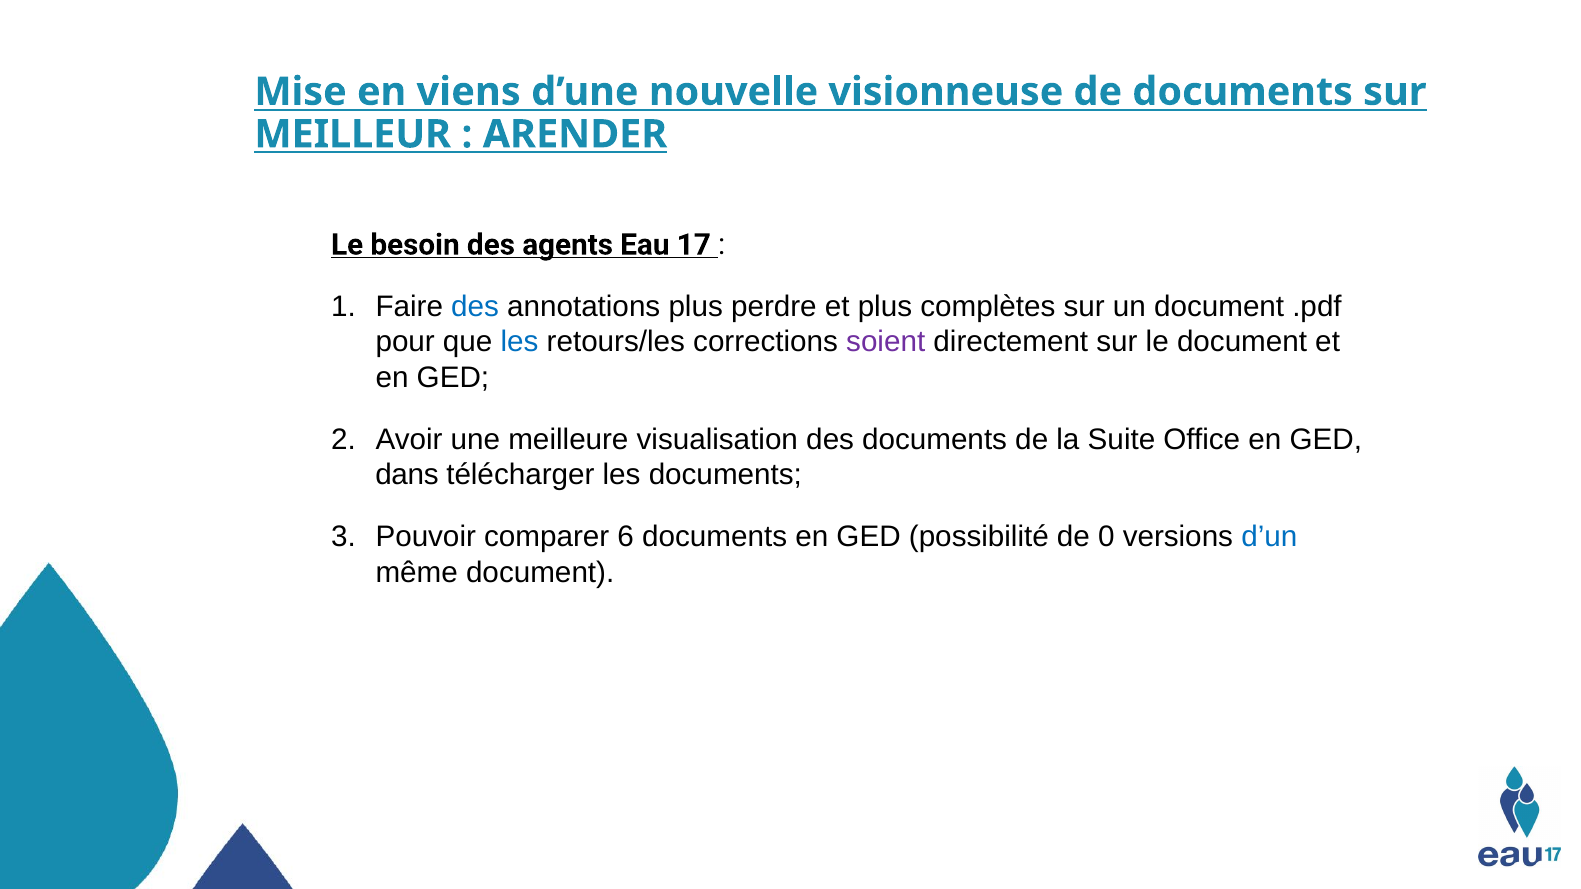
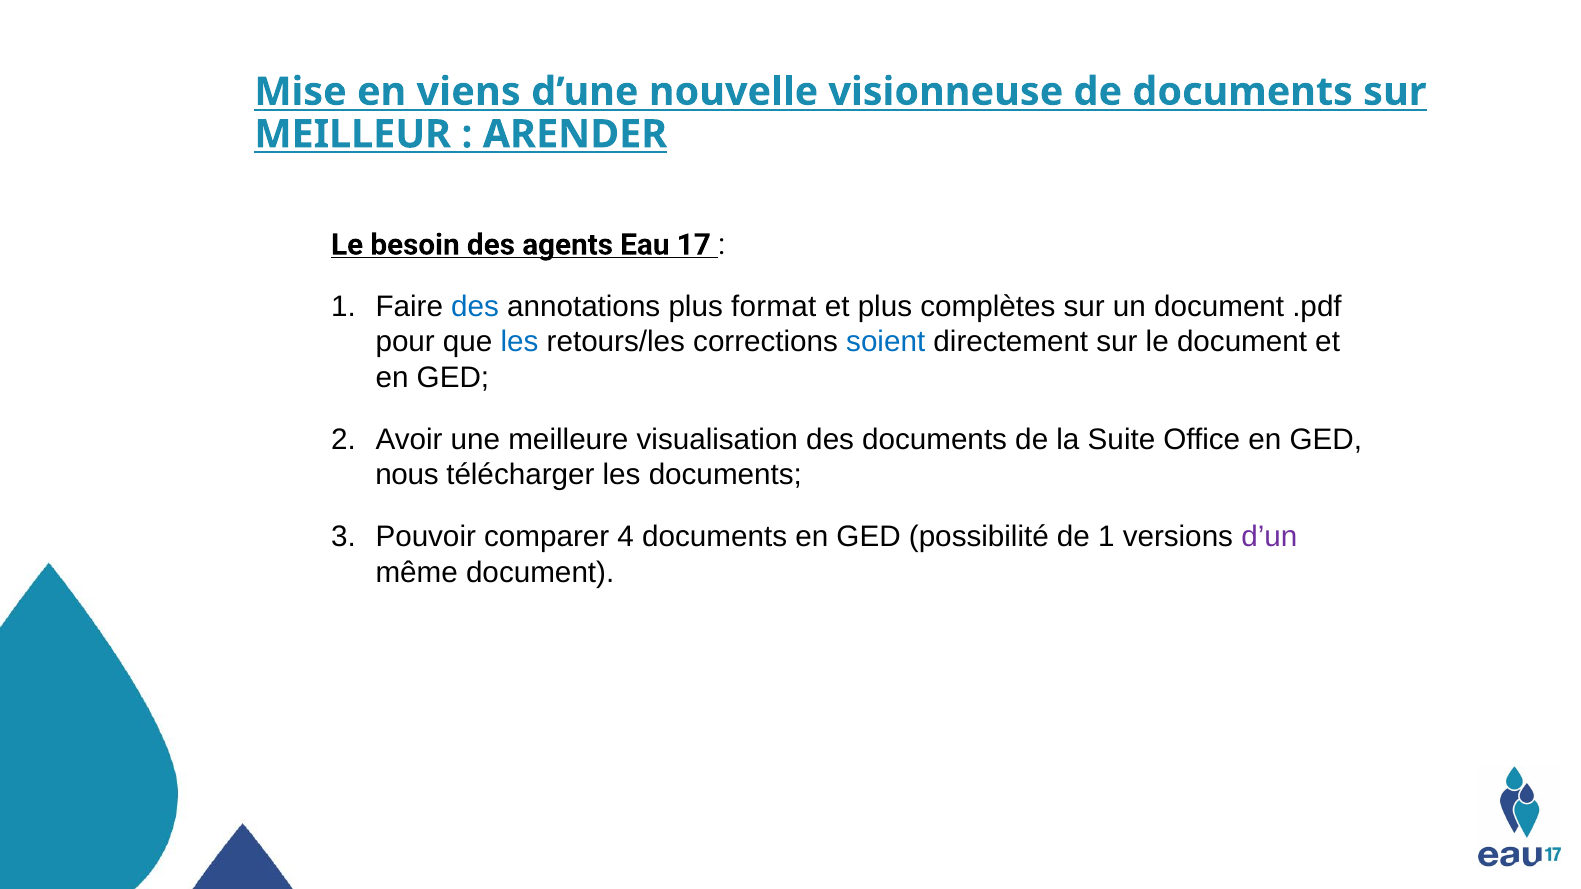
perdre: perdre -> format
soient colour: purple -> blue
dans: dans -> nous
6: 6 -> 4
de 0: 0 -> 1
d’un colour: blue -> purple
